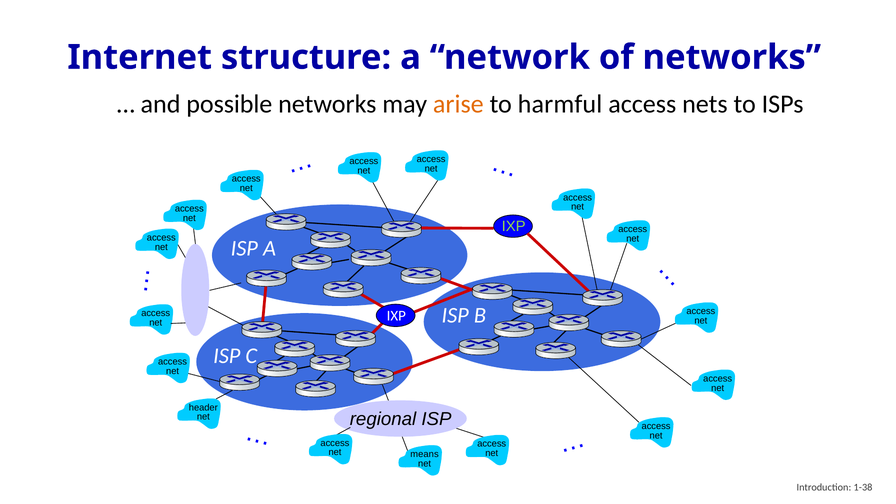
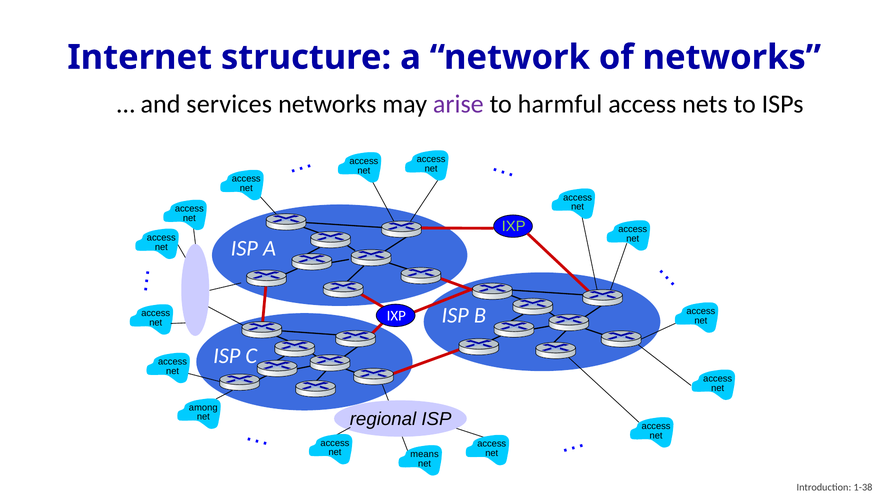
possible: possible -> services
arise colour: orange -> purple
header: header -> among
